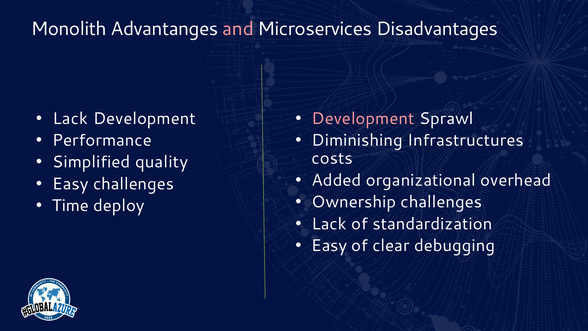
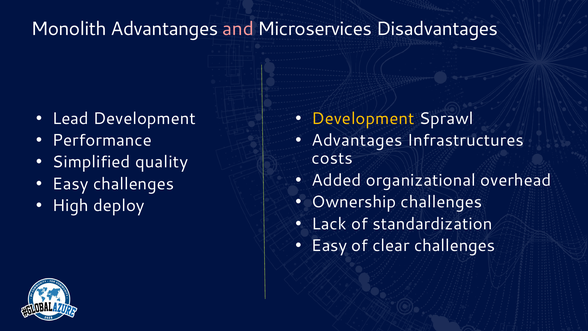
Lack at (70, 118): Lack -> Lead
Development at (363, 118) colour: pink -> yellow
Diminishing: Diminishing -> Advantages
Time: Time -> High
clear debugging: debugging -> challenges
